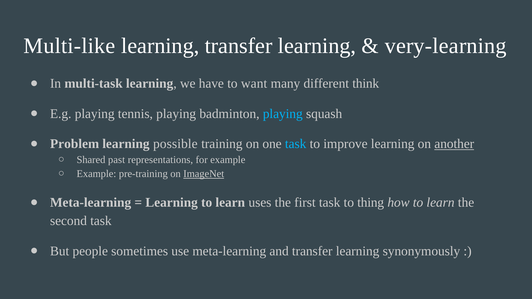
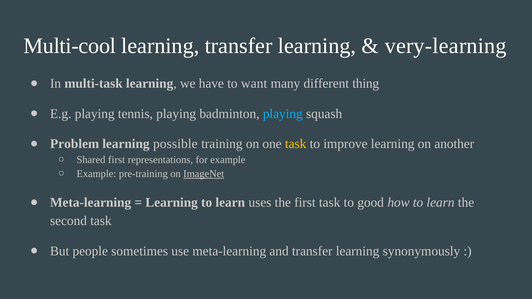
Multi-like: Multi-like -> Multi-cool
think: think -> thing
task at (296, 144) colour: light blue -> yellow
another underline: present -> none
Shared past: past -> first
thing: thing -> good
